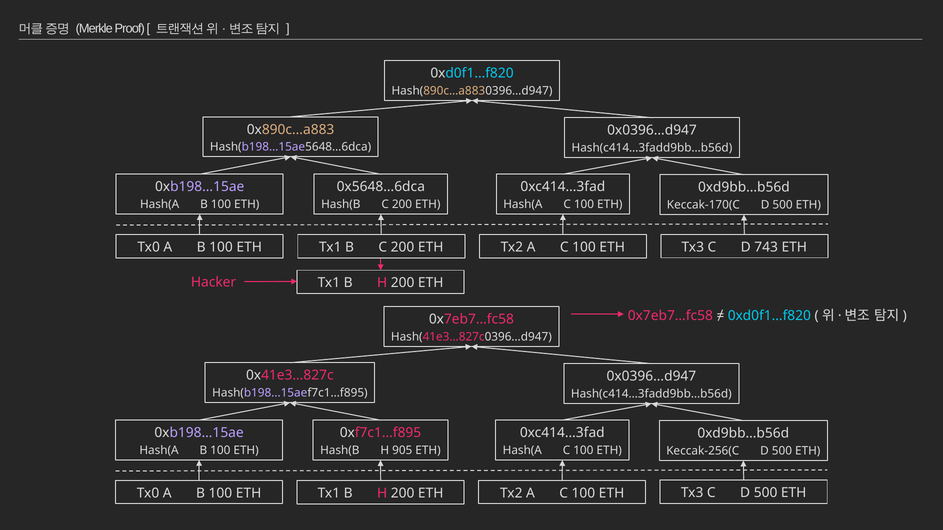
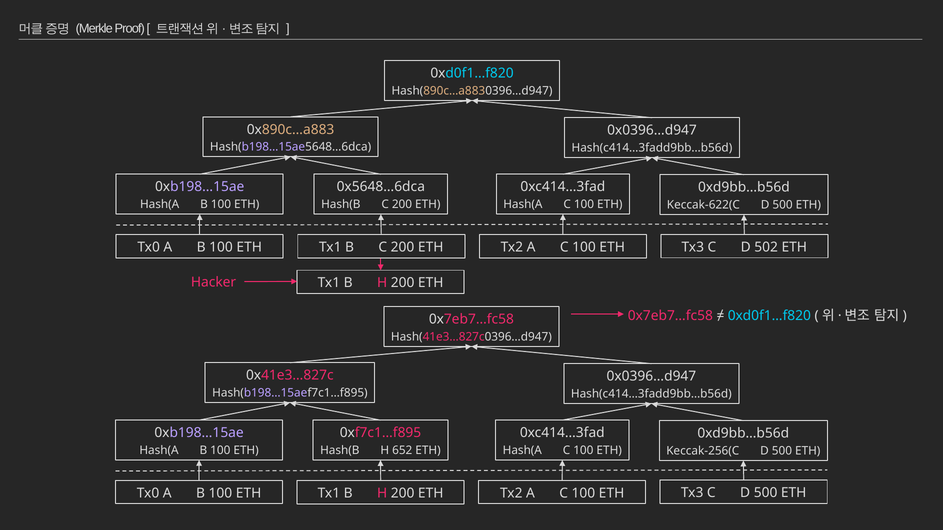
Keccak-170(C: Keccak-170(C -> Keccak-622(C
743: 743 -> 502
905: 905 -> 652
